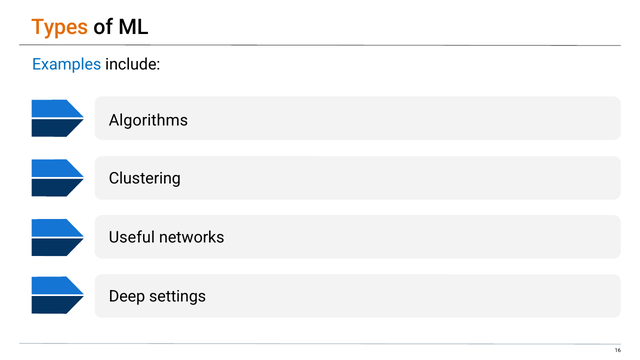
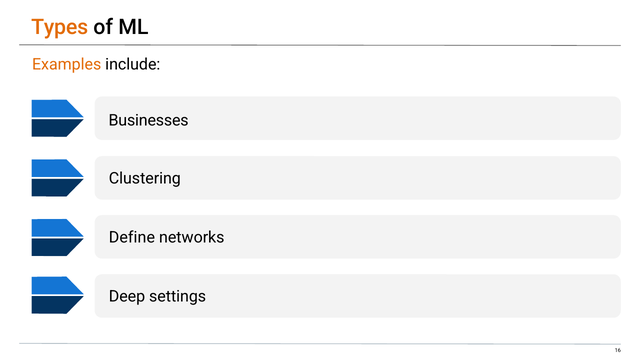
Examples colour: blue -> orange
Algorithms: Algorithms -> Businesses
Useful: Useful -> Define
